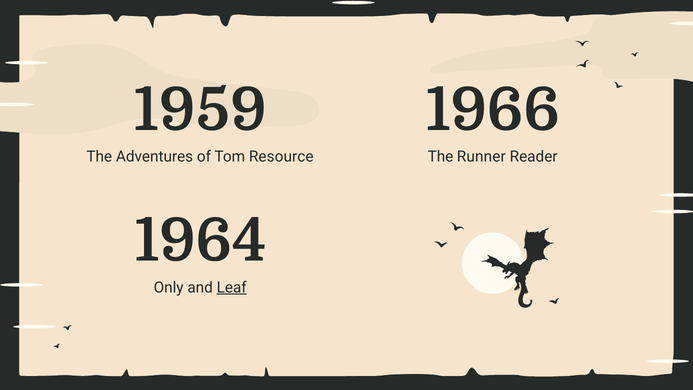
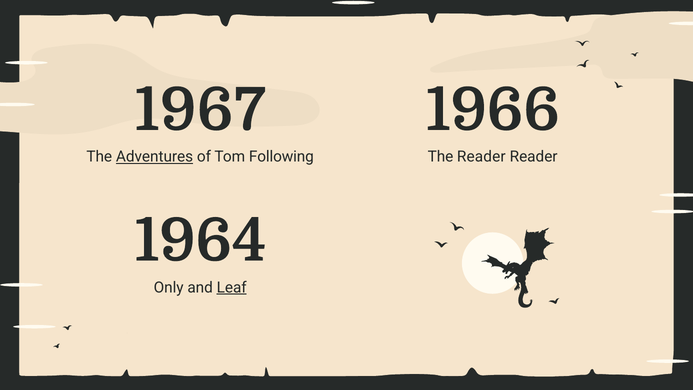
1959: 1959 -> 1967
Adventures underline: none -> present
Resource: Resource -> Following
The Runner: Runner -> Reader
